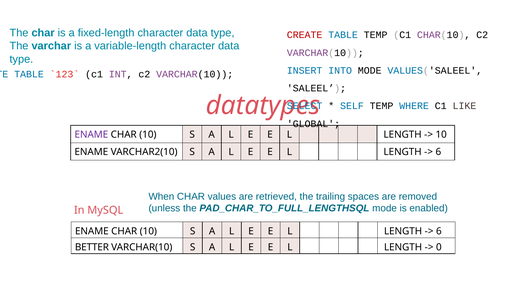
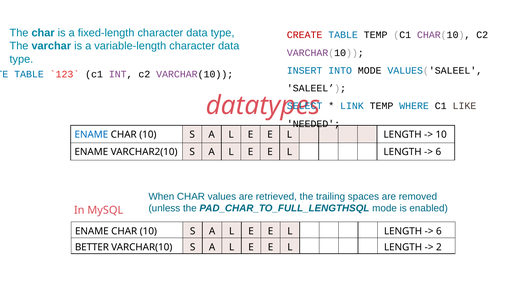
SELF: SELF -> LINK
GLOBAL: GLOBAL -> NEEDED
ENAME at (91, 135) colour: purple -> blue
0: 0 -> 2
